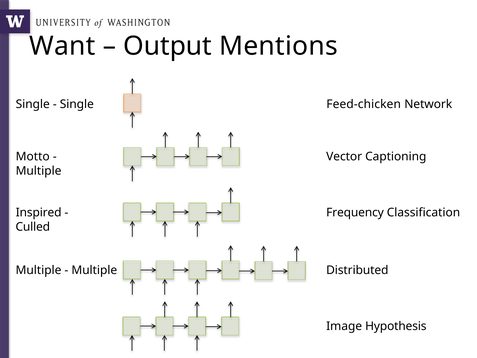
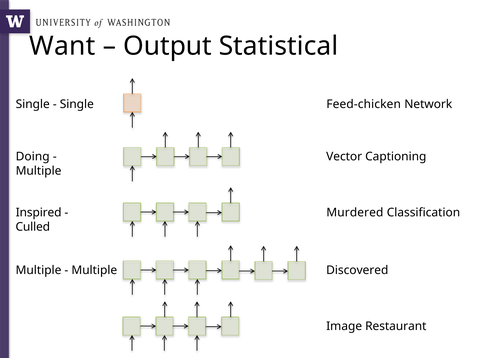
Mentions: Mentions -> Statistical
Motto: Motto -> Doing
Frequency: Frequency -> Murdered
Distributed: Distributed -> Discovered
Hypothesis: Hypothesis -> Restaurant
